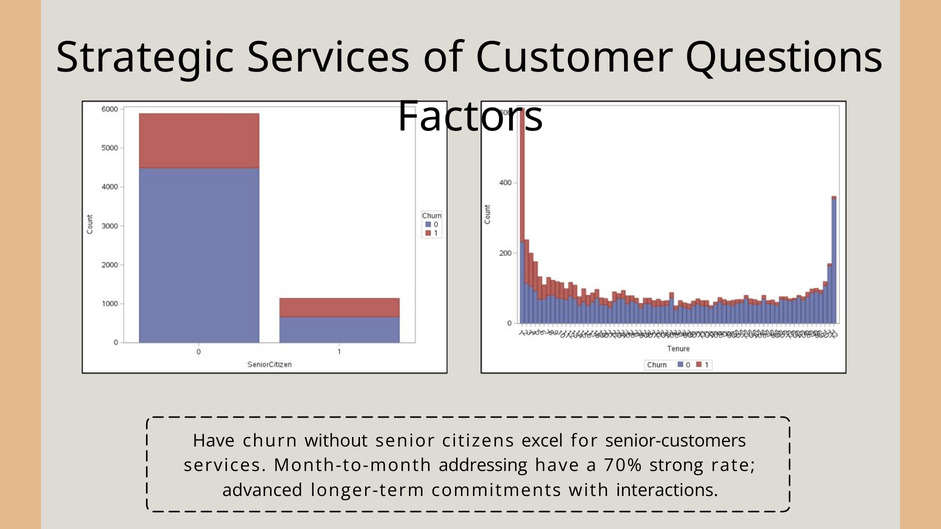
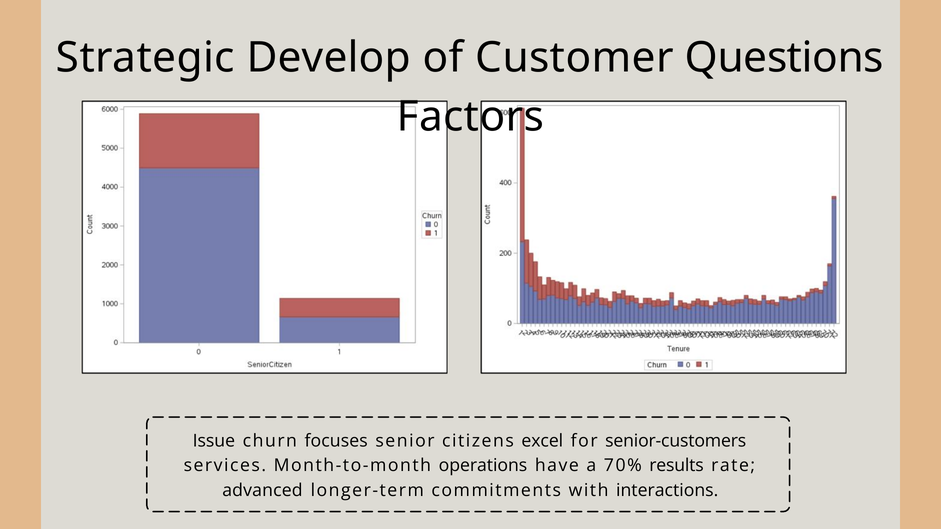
Strategic Services: Services -> Develop
Have at (214, 441): Have -> Issue
without: without -> focuses
addressing: addressing -> operations
strong: strong -> results
